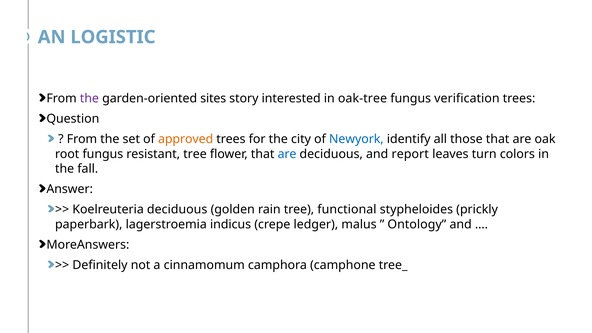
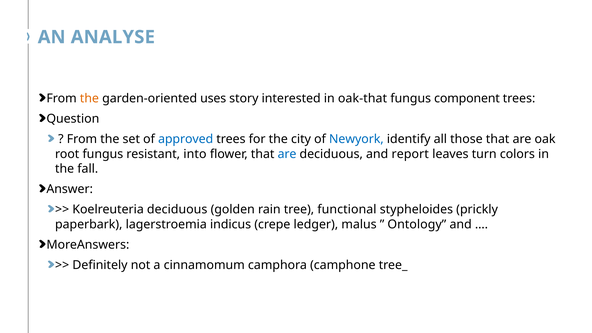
LOGISTIC: LOGISTIC -> ANALYSE
the at (89, 98) colour: purple -> orange
sites: sites -> uses
oak-tree: oak-tree -> oak-that
verification: verification -> component
approved colour: orange -> blue
resistant tree: tree -> into
